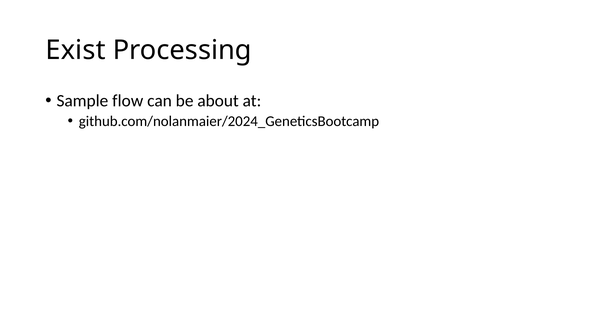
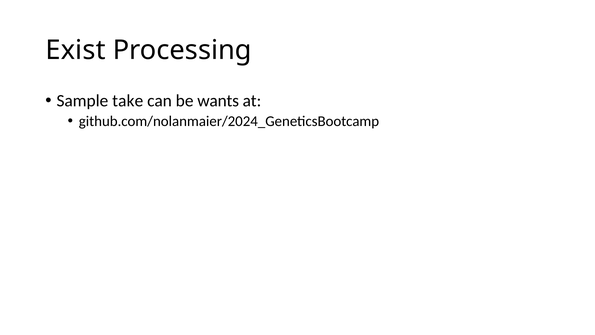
flow: flow -> take
about: about -> wants
